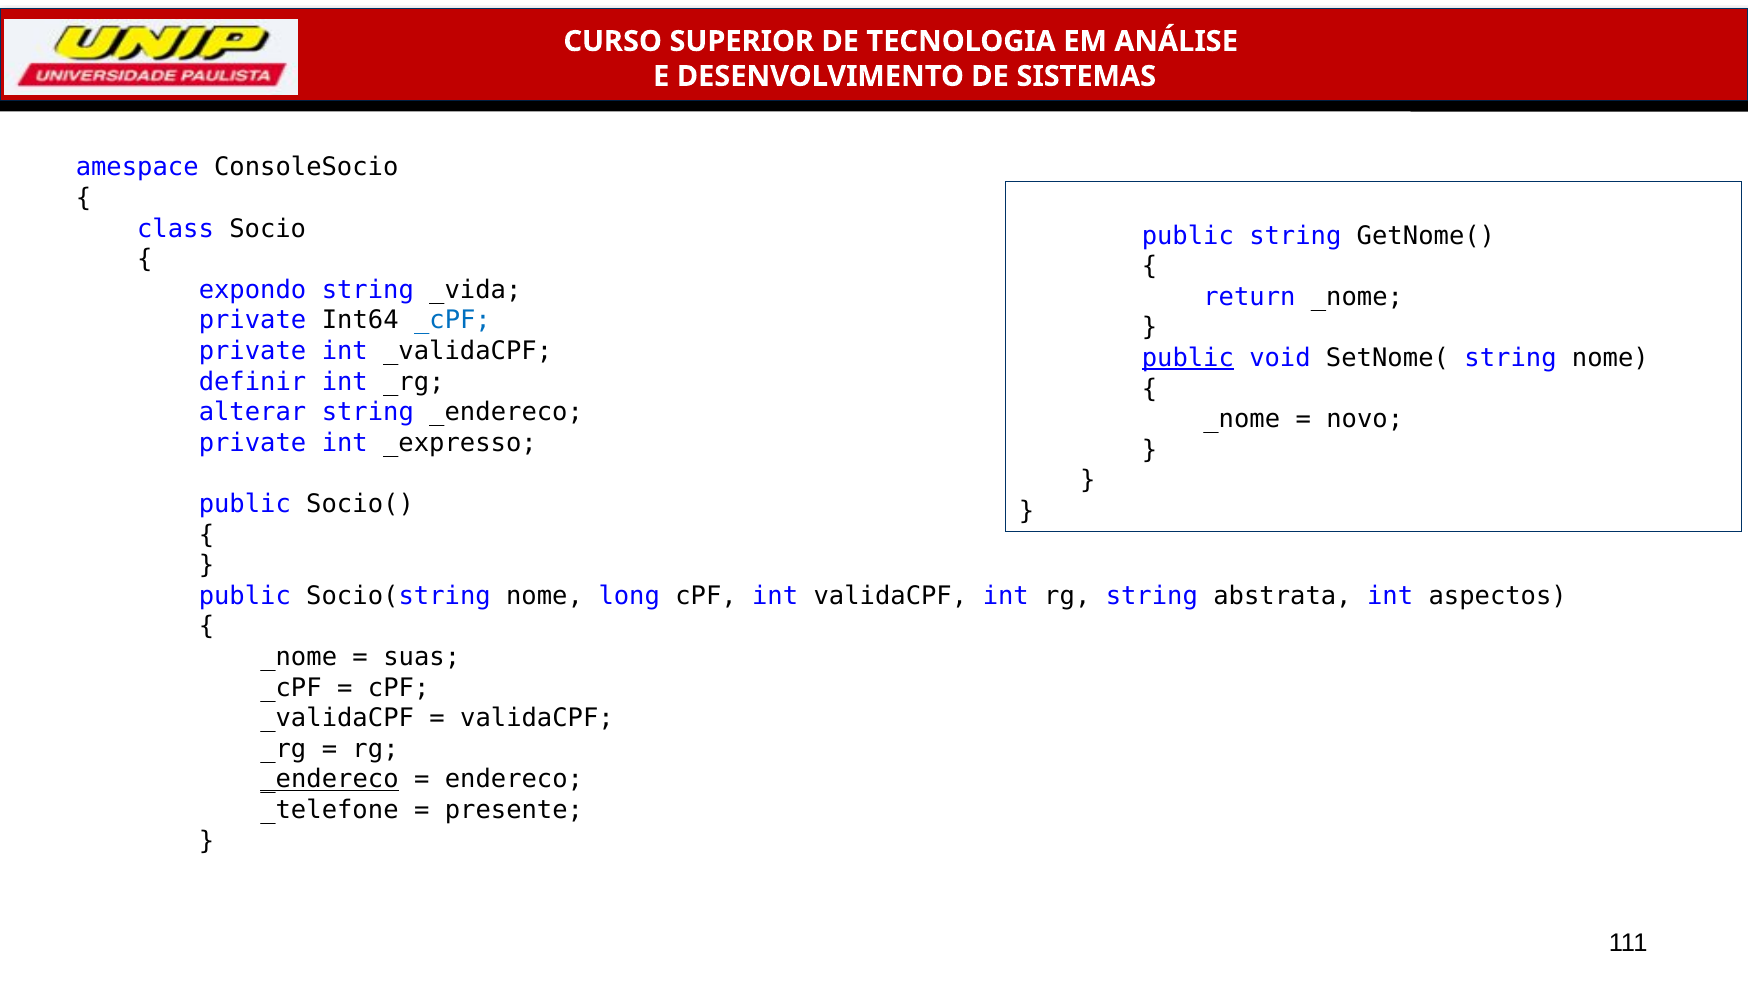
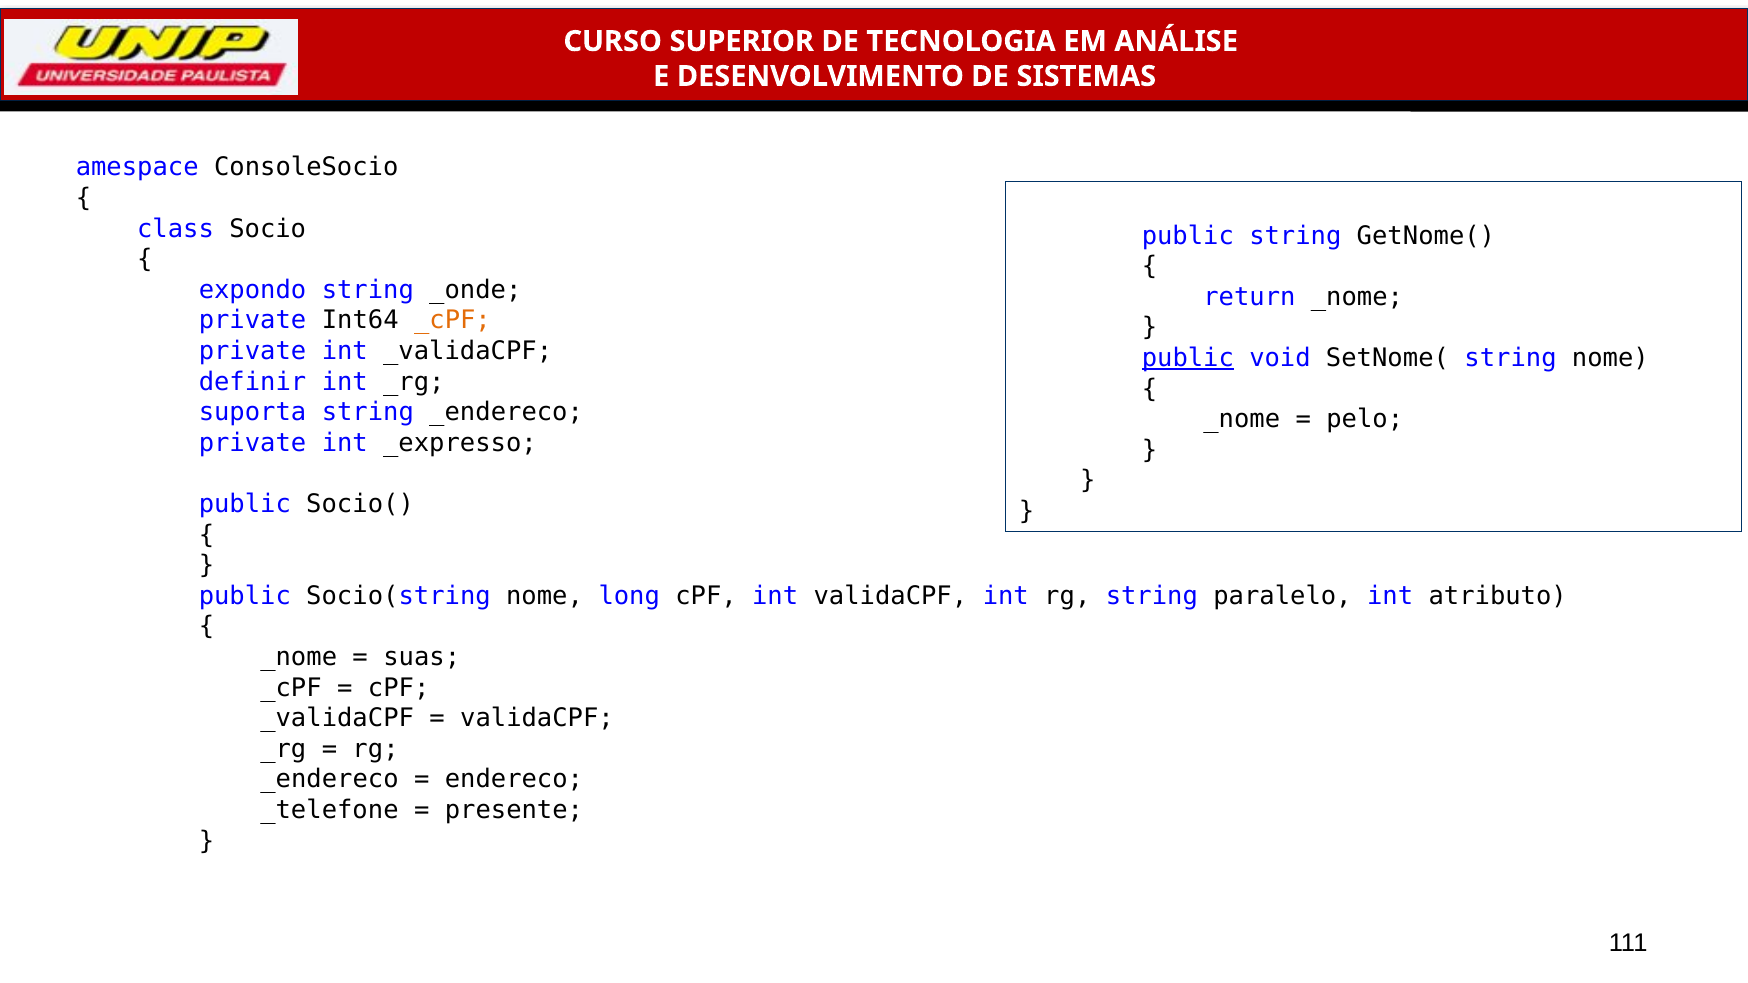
_vida: _vida -> _onde
_cPF at (452, 321) colour: blue -> orange
alterar: alterar -> suporta
novo: novo -> pelo
abstrata: abstrata -> paralelo
aspectos: aspectos -> atributo
_endereco at (329, 780) underline: present -> none
